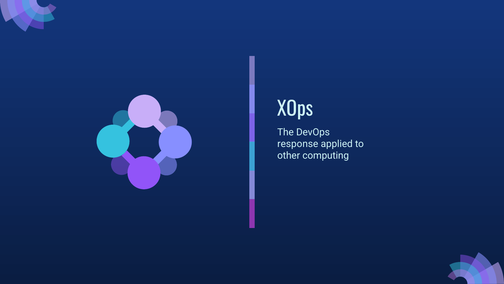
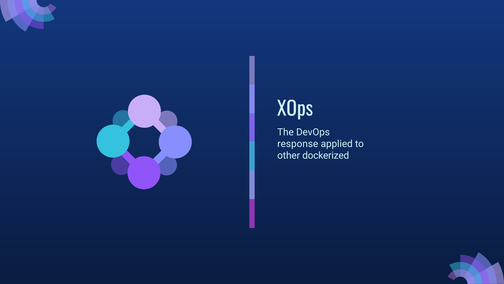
computing: computing -> dockerized
